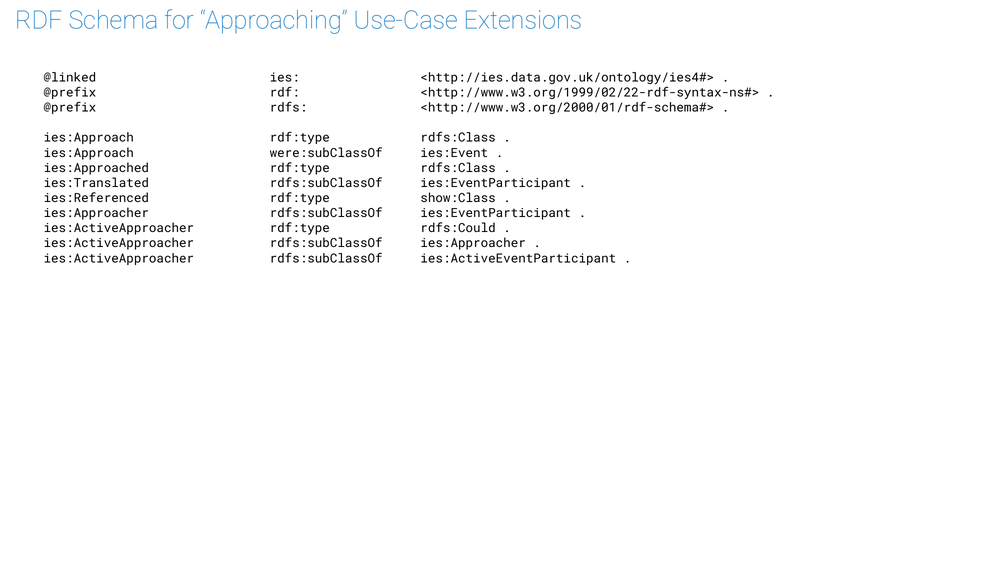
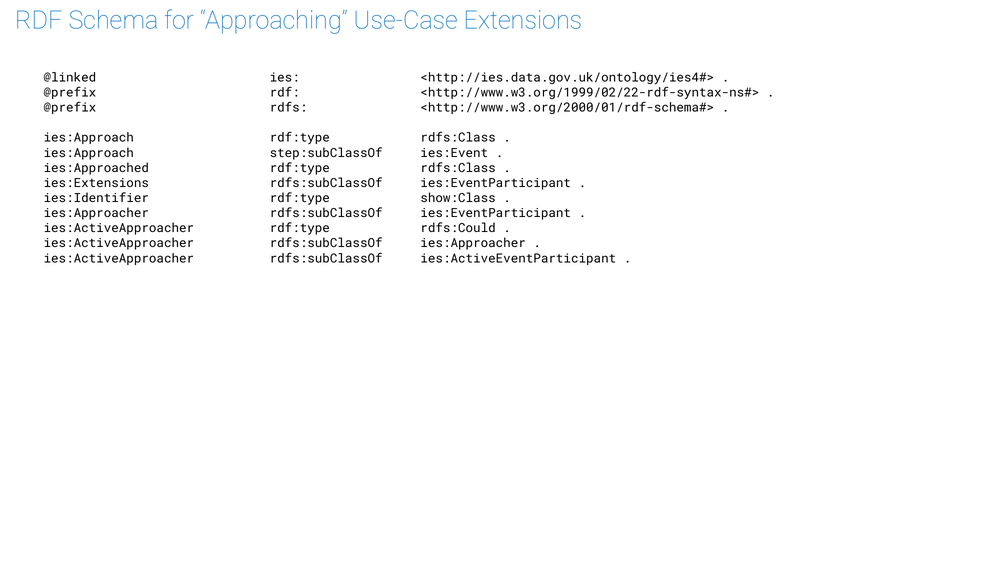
were:subClassOf: were:subClassOf -> step:subClassOf
ies:Translated: ies:Translated -> ies:Extensions
ies:Referenced: ies:Referenced -> ies:Identifier
